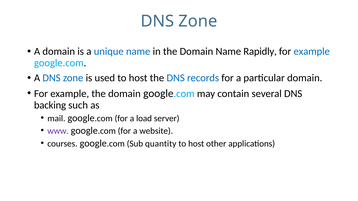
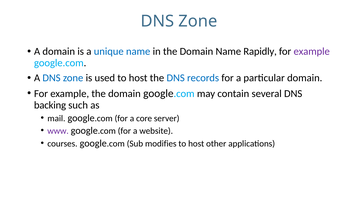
example at (312, 52) colour: blue -> purple
load: load -> core
quantity: quantity -> modifies
